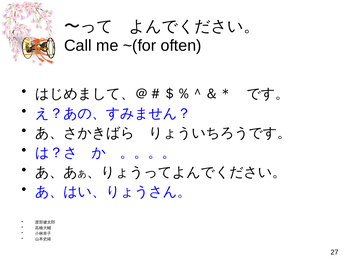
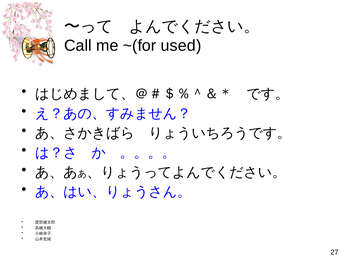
often: often -> used
